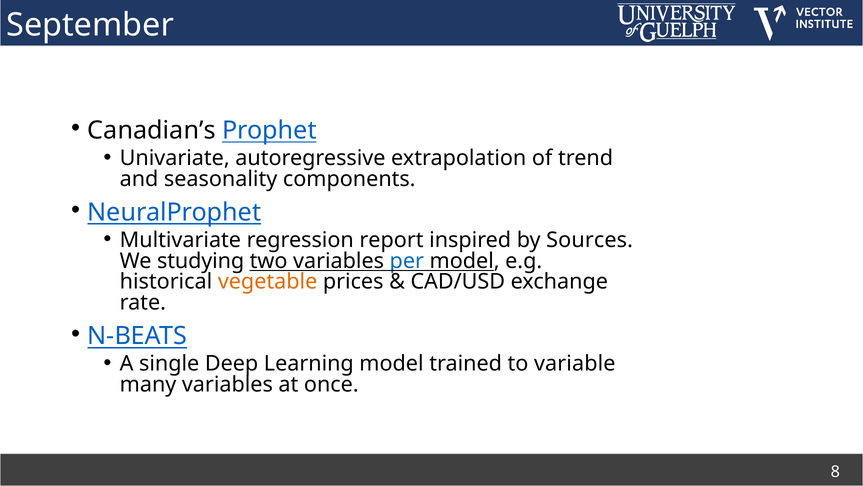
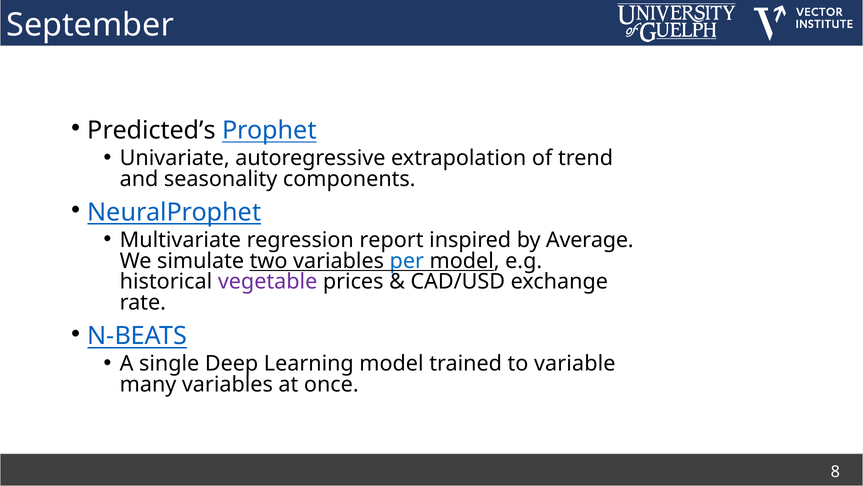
Canadian’s: Canadian’s -> Predicted’s
Sources: Sources -> Average
studying: studying -> simulate
vegetable colour: orange -> purple
